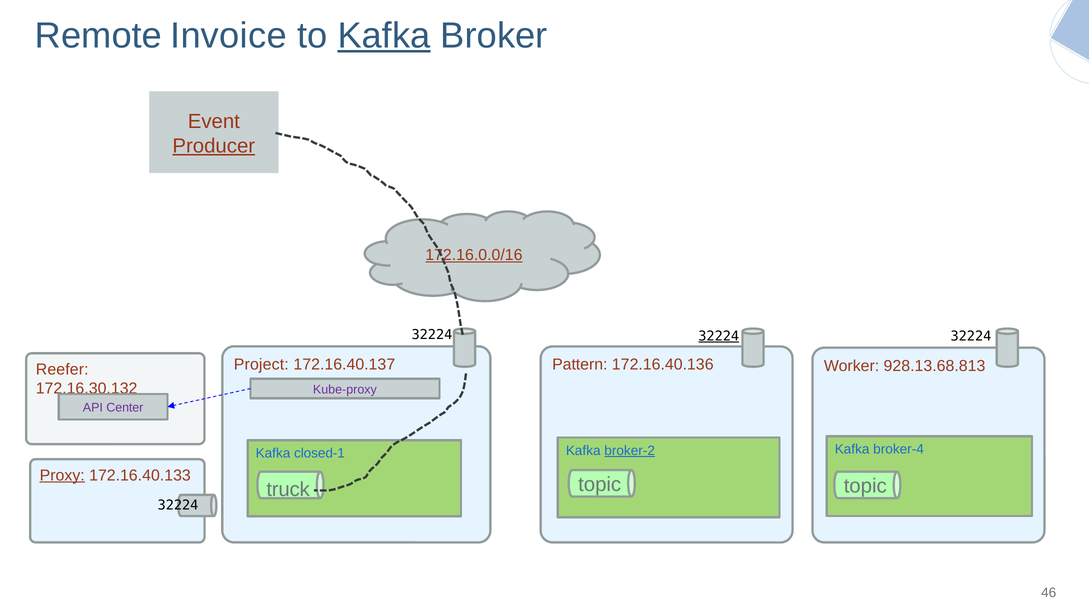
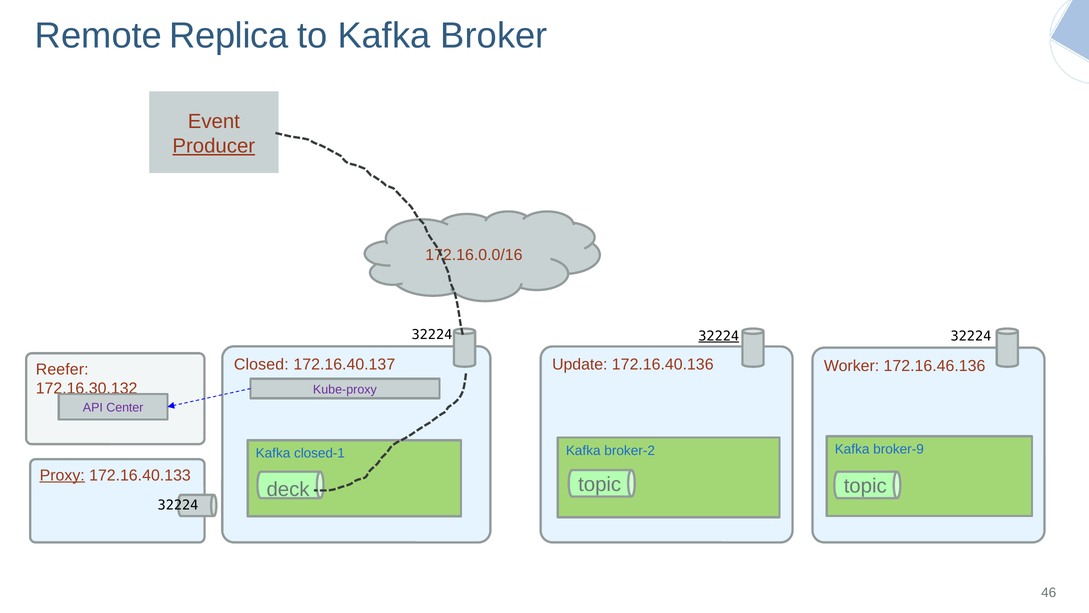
Invoice: Invoice -> Replica
Kafka at (384, 36) underline: present -> none
172.16.0.0/16 underline: present -> none
Project: Project -> Closed
Pattern: Pattern -> Update
928.13.68.813: 928.13.68.813 -> 172.16.46.136
broker-2 underline: present -> none
broker-4: broker-4 -> broker-9
truck: truck -> deck
